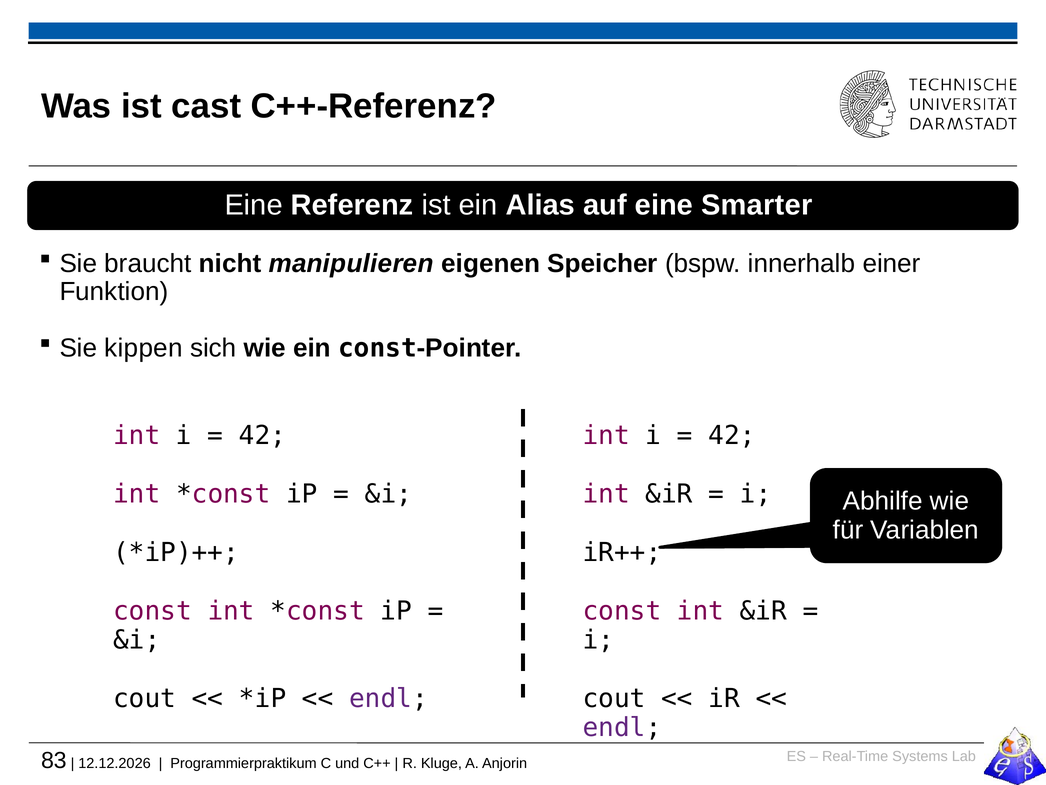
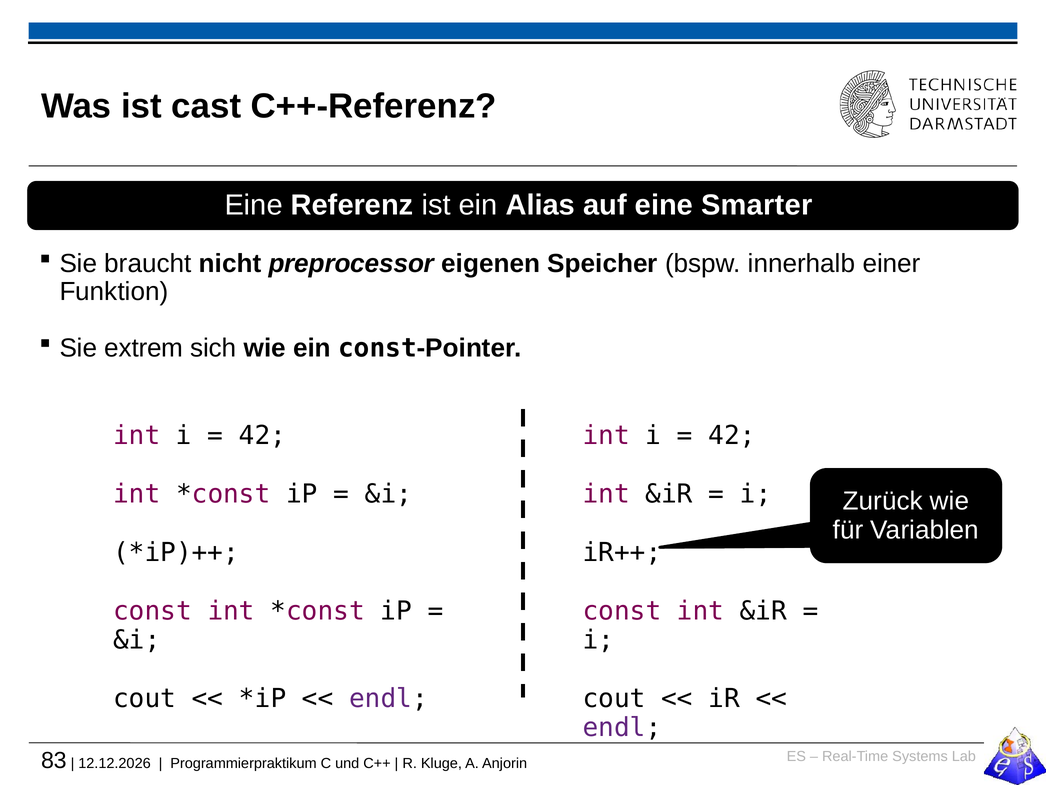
manipulieren: manipulieren -> preprocessor
kippen: kippen -> extrem
Abhilfe: Abhilfe -> Zurück
